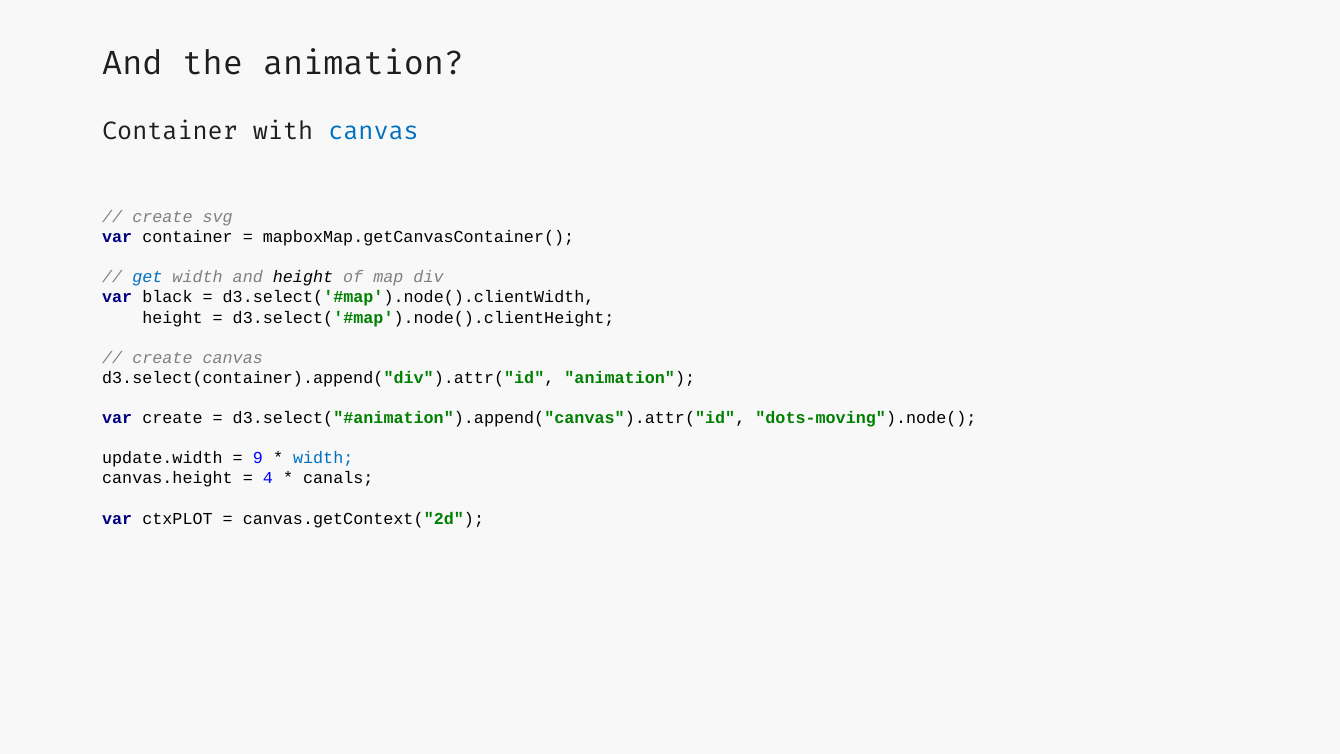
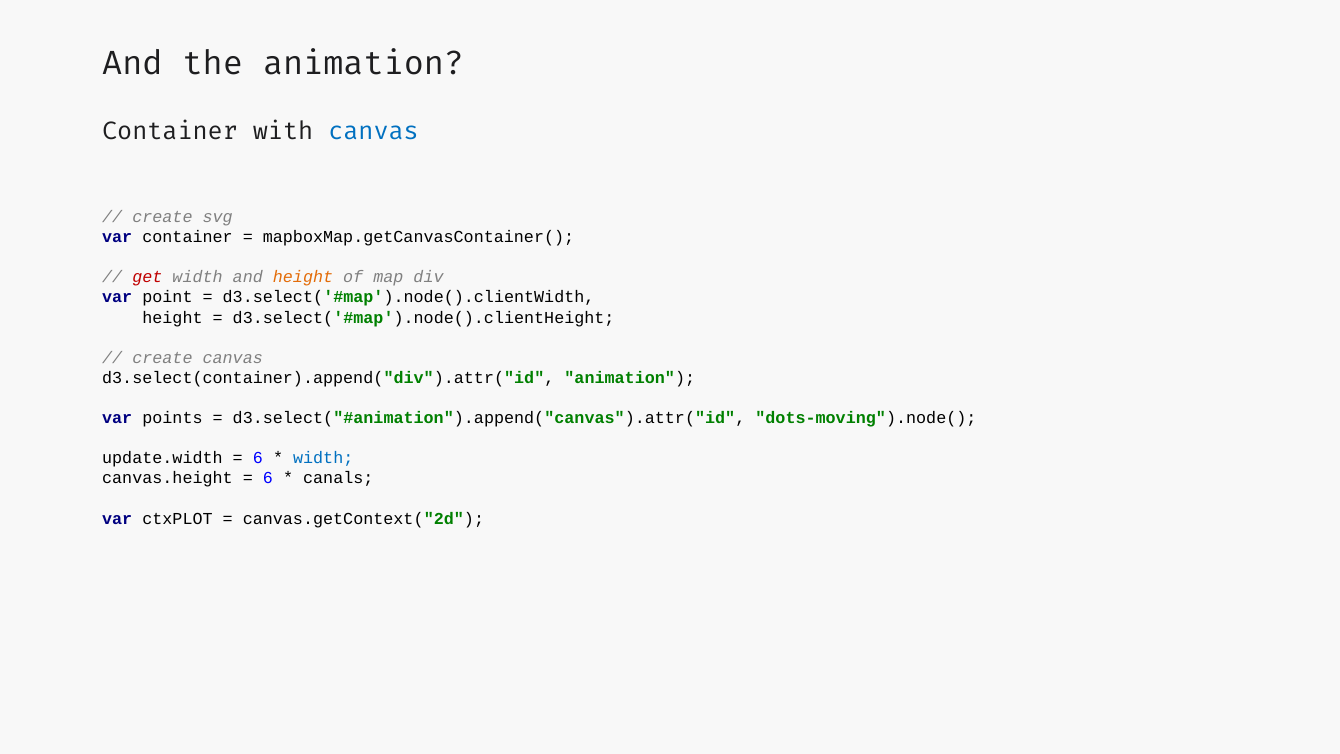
get colour: blue -> red
height at (303, 277) colour: black -> orange
black: black -> point
var create: create -> points
9 at (258, 458): 9 -> 6
4 at (268, 478): 4 -> 6
